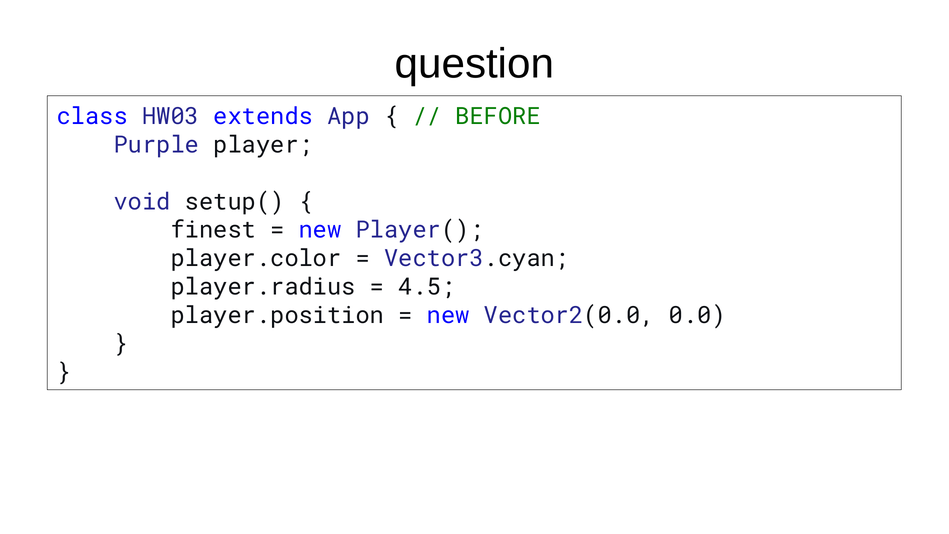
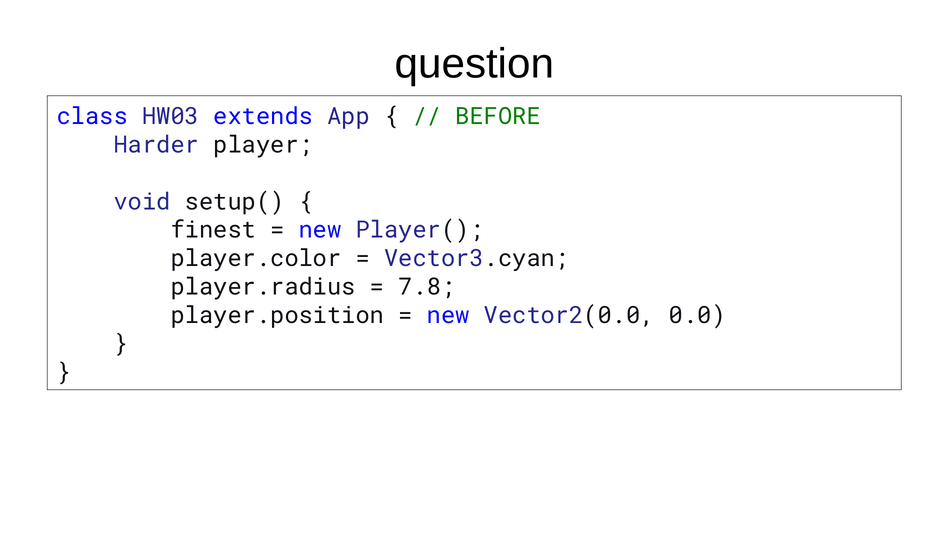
Purple: Purple -> Harder
4.5: 4.5 -> 7.8
